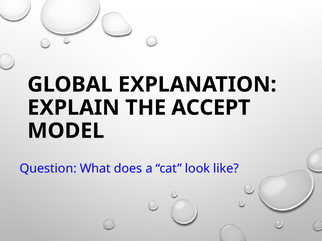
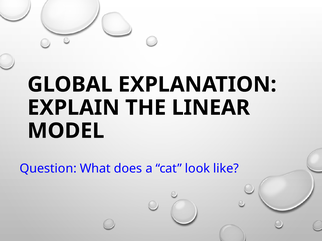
ACCEPT: ACCEPT -> LINEAR
